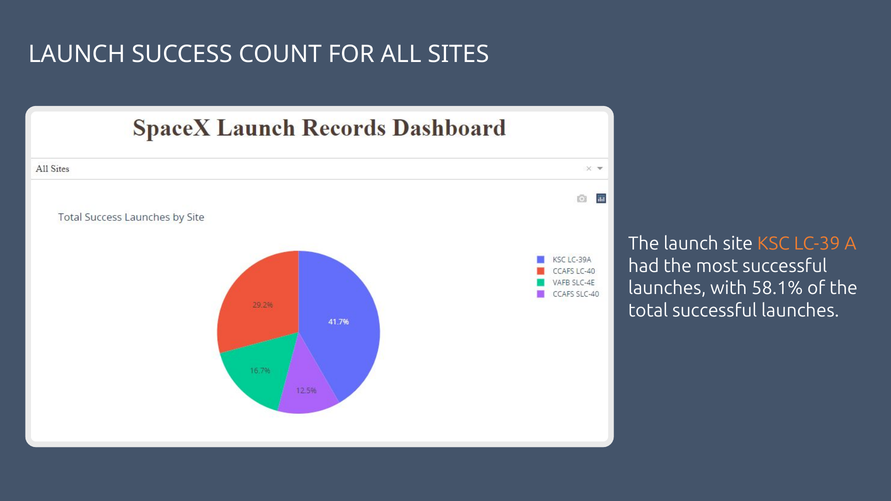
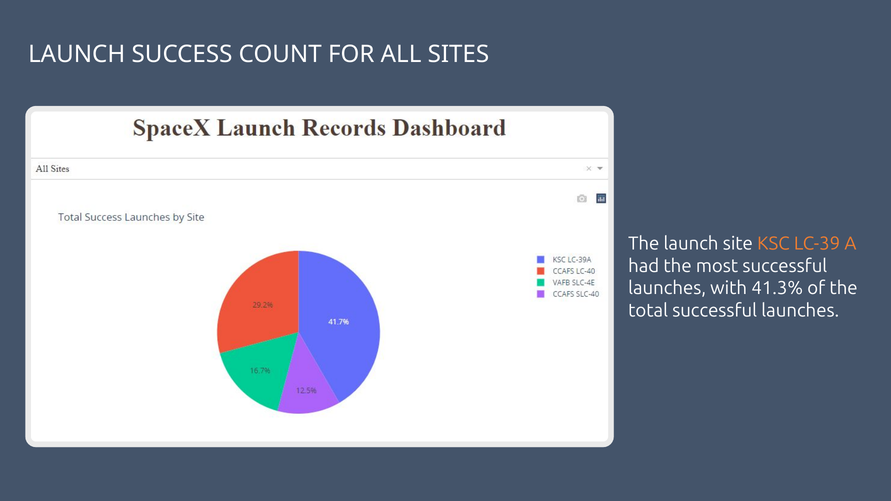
58.1%: 58.1% -> 41.3%
